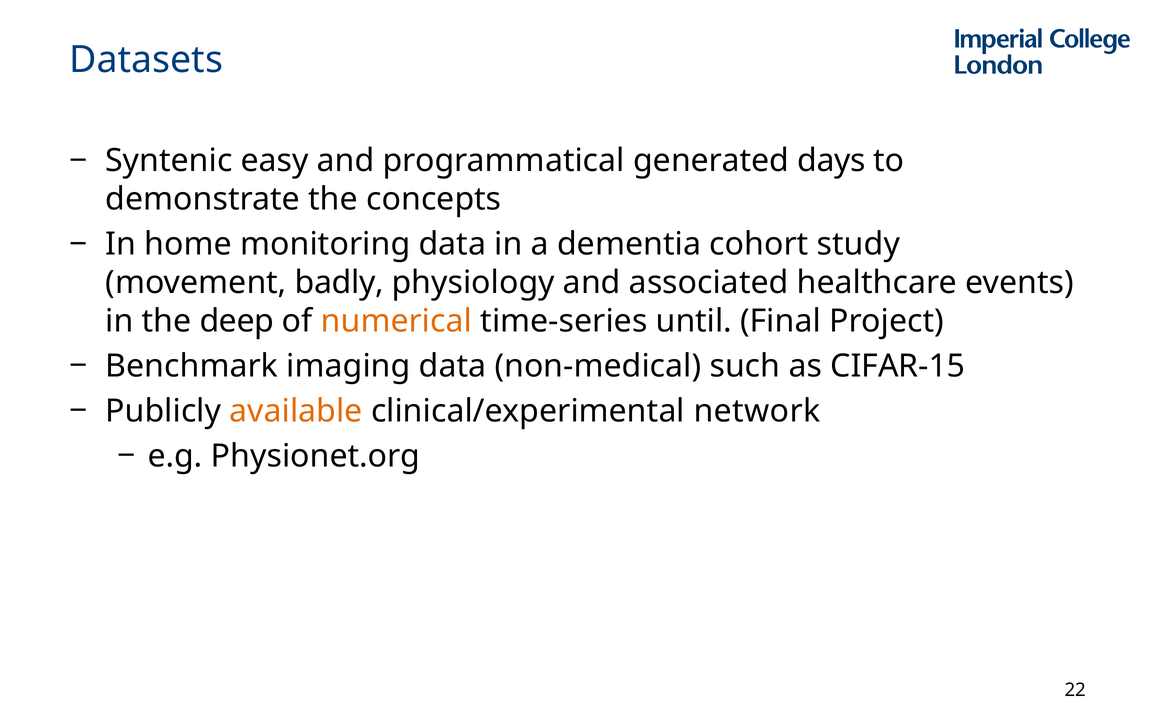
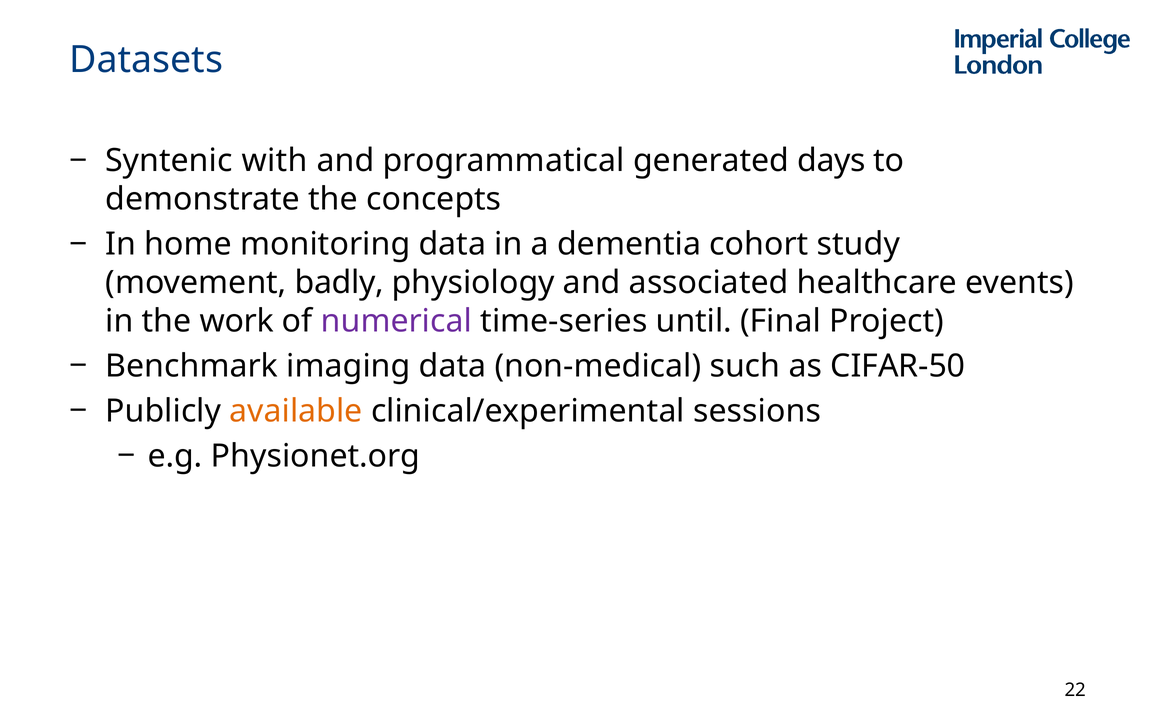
easy: easy -> with
deep: deep -> work
numerical colour: orange -> purple
CIFAR-15: CIFAR-15 -> CIFAR-50
network: network -> sessions
